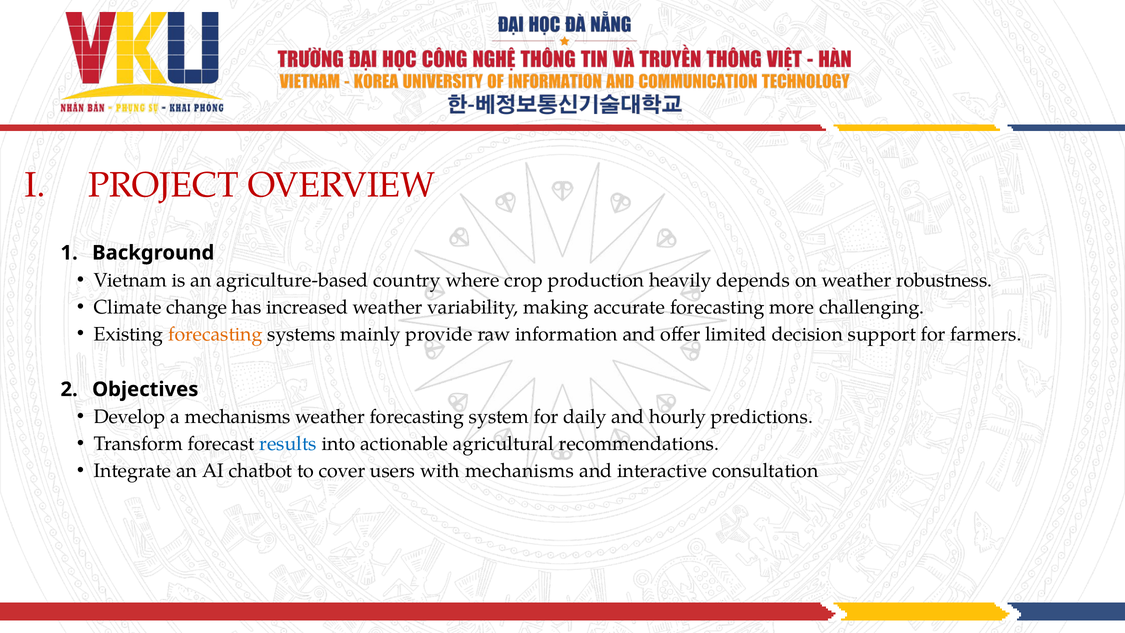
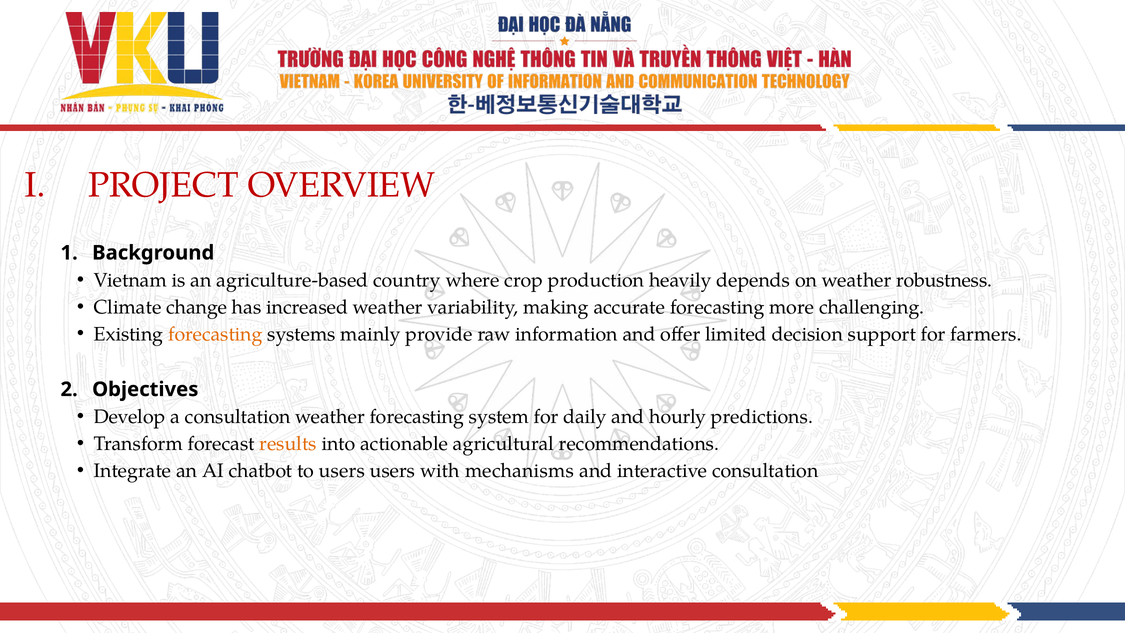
a mechanisms: mechanisms -> consultation
results colour: blue -> orange
to cover: cover -> users
